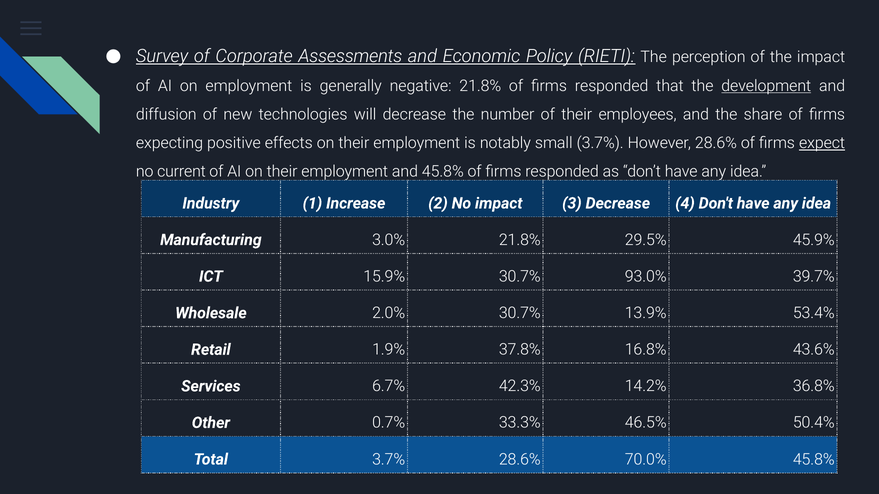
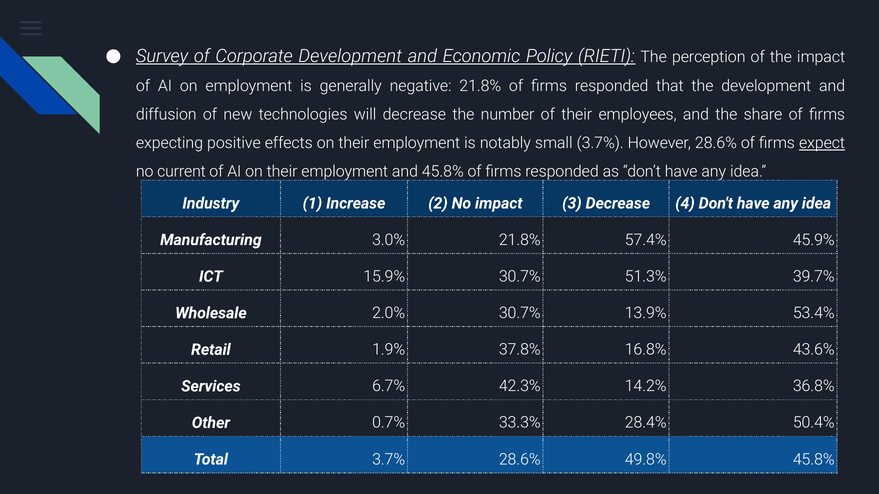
Corporate Assessments: Assessments -> Development
development at (766, 86) underline: present -> none
29.5%: 29.5% -> 57.4%
93.0%: 93.0% -> 51.3%
46.5%: 46.5% -> 28.4%
70.0%: 70.0% -> 49.8%
